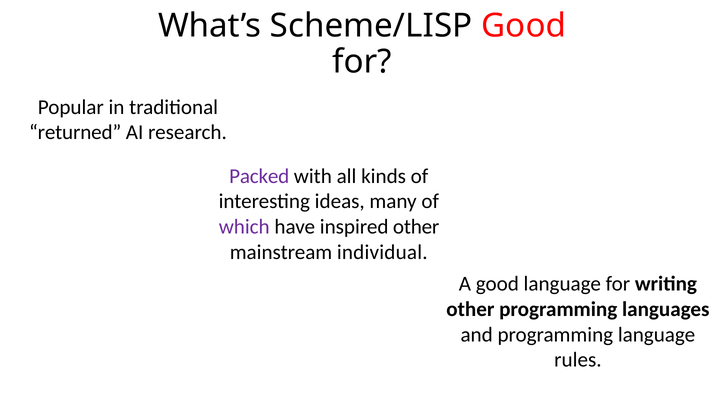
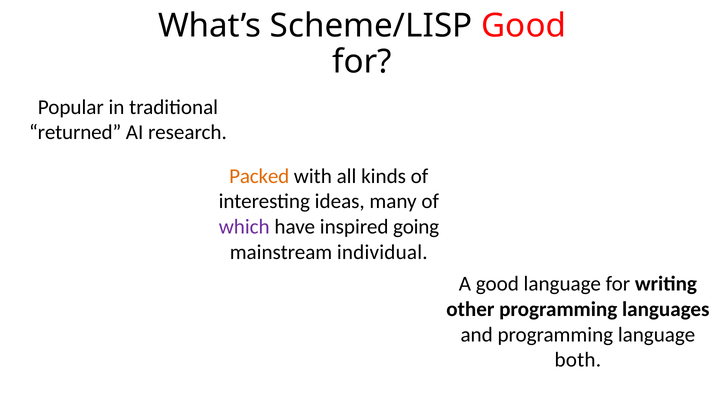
Packed colour: purple -> orange
inspired other: other -> going
rules: rules -> both
